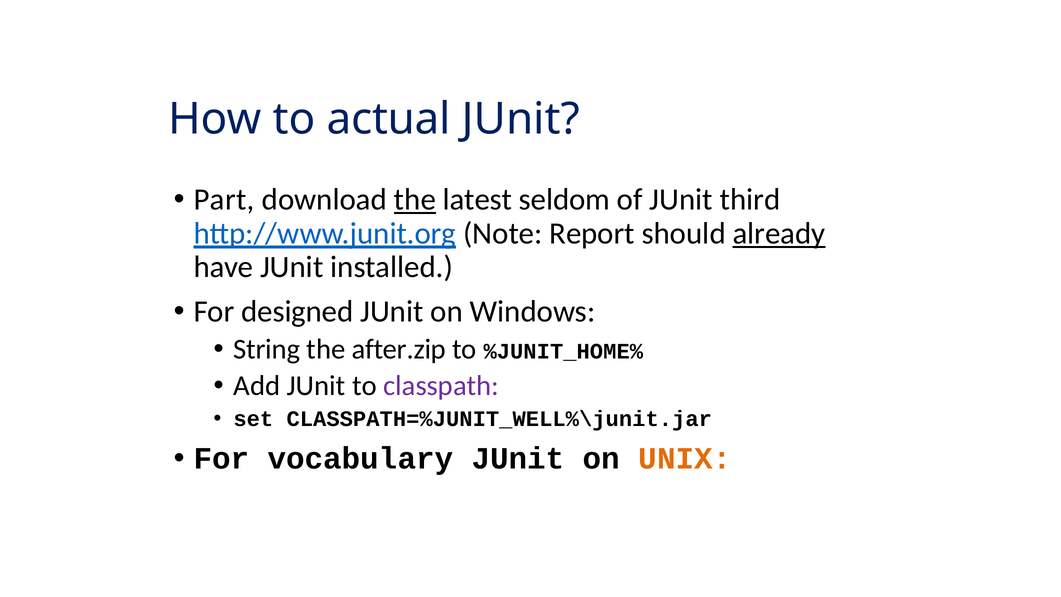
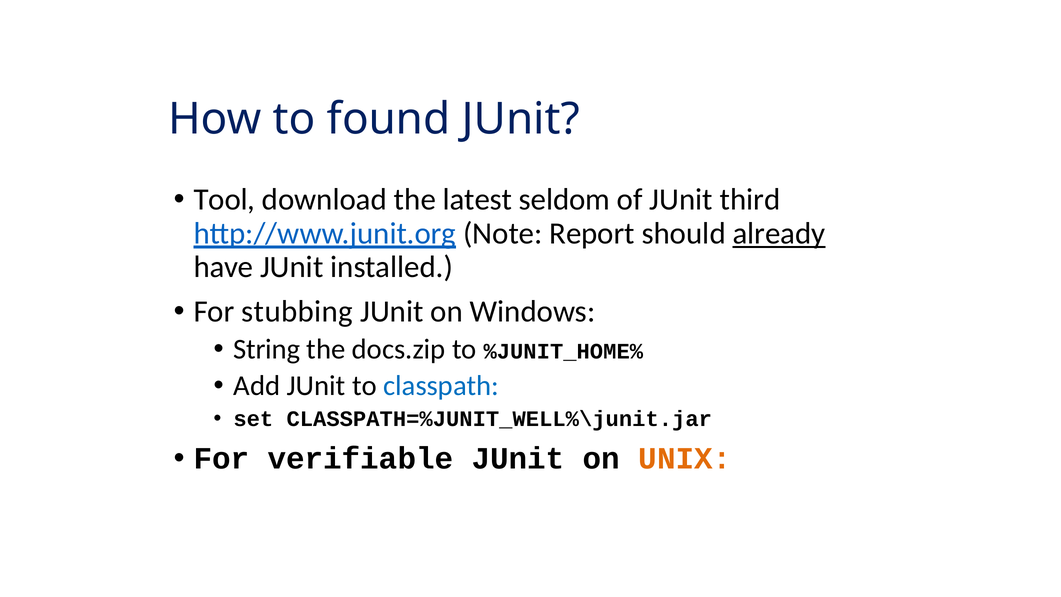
actual: actual -> found
Part: Part -> Tool
the at (415, 200) underline: present -> none
designed: designed -> stubbing
after.zip: after.zip -> docs.zip
classpath colour: purple -> blue
vocabulary: vocabulary -> verifiable
